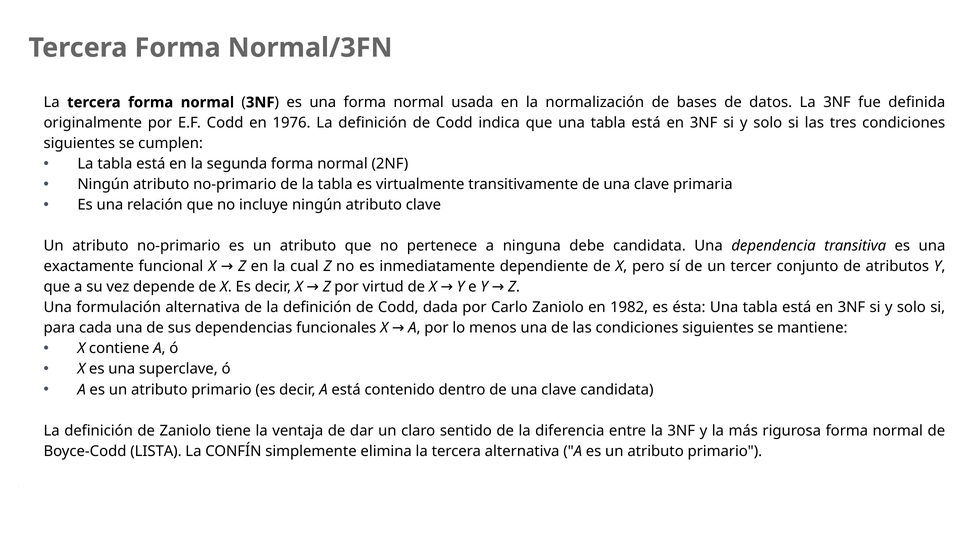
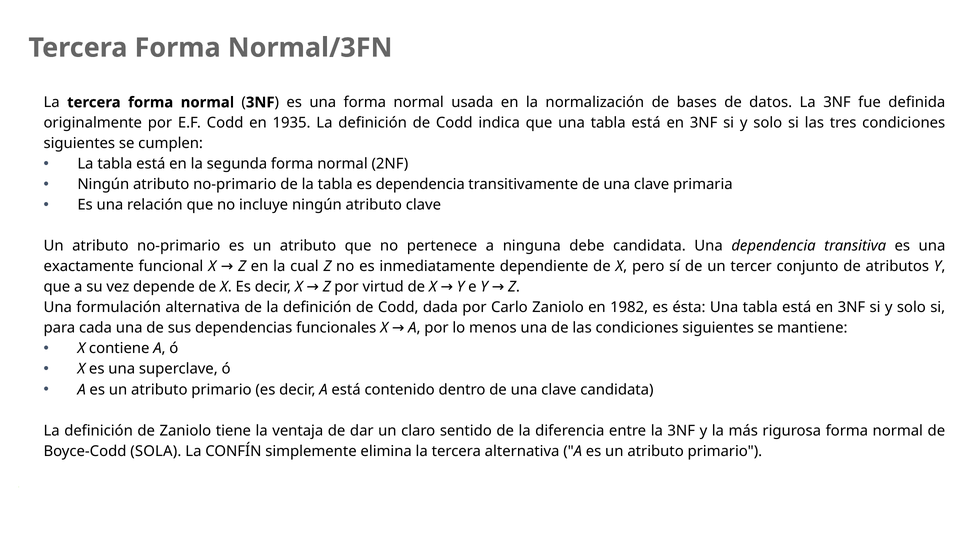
1976: 1976 -> 1935
es virtualmente: virtualmente -> dependencia
LISTA: LISTA -> SOLA
